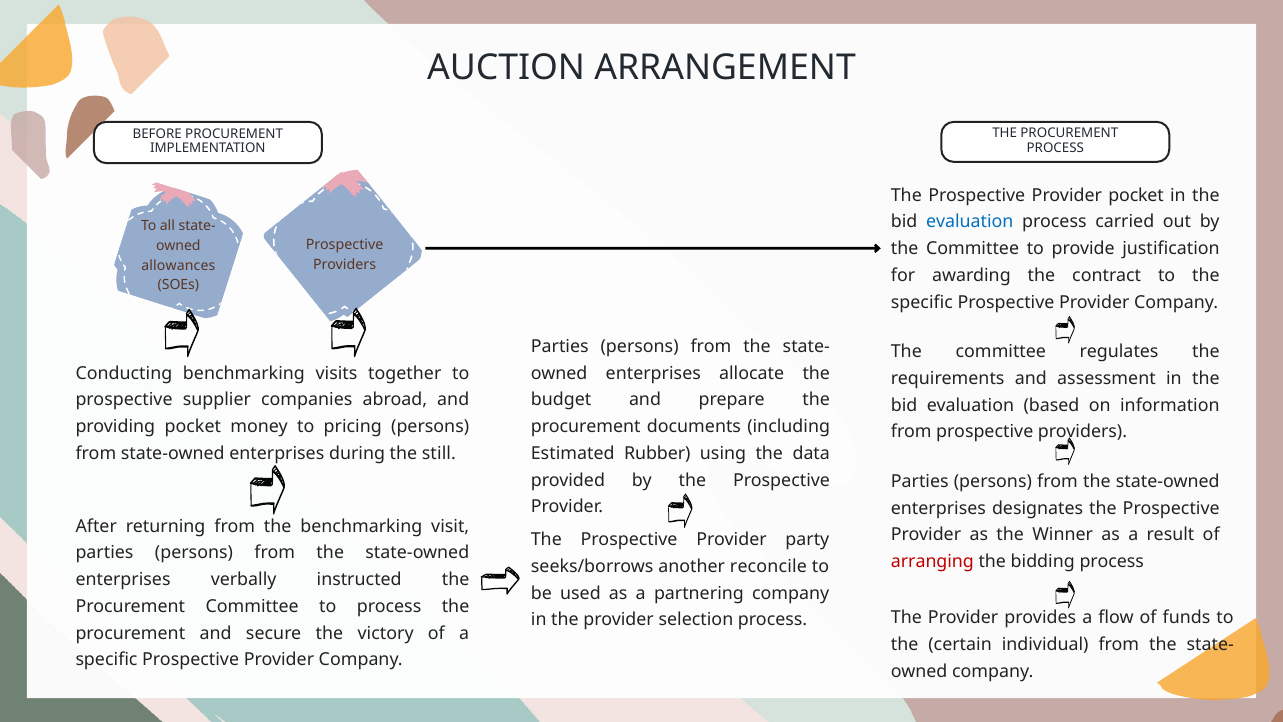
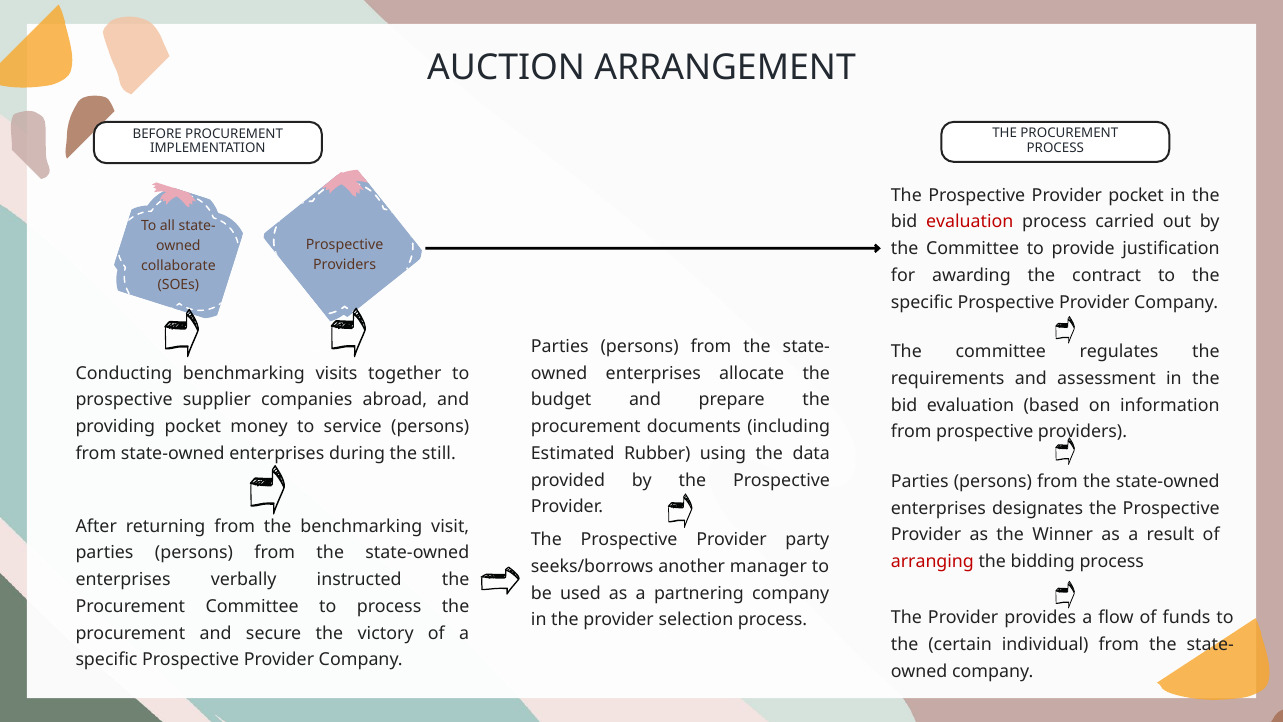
evaluation at (970, 222) colour: blue -> red
allowances: allowances -> collaborate
pricing: pricing -> service
reconcile: reconcile -> manager
